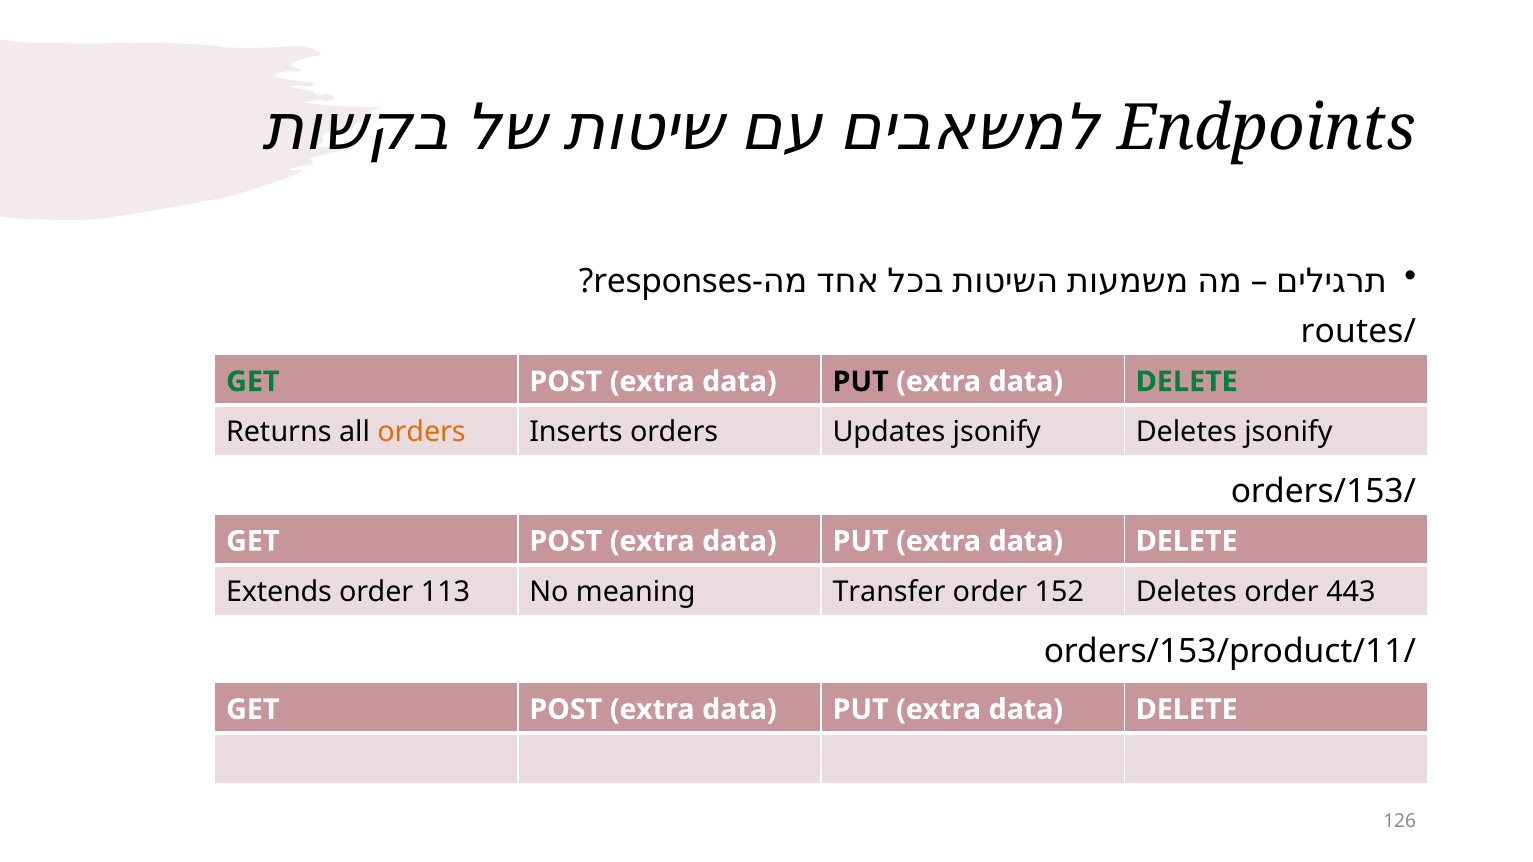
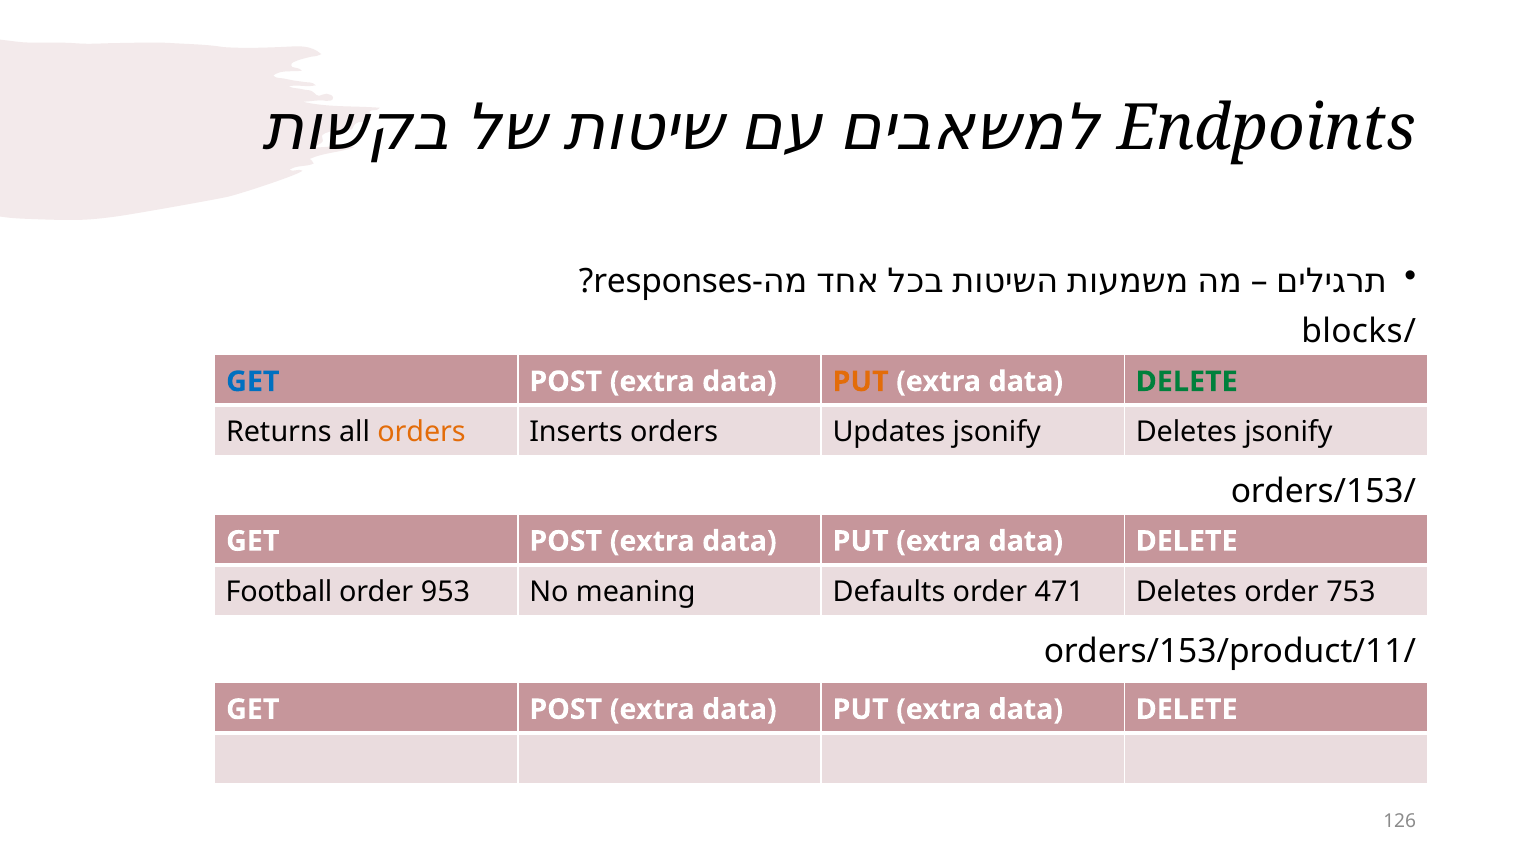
routes: routes -> blocks
GET at (253, 382) colour: green -> blue
PUT at (861, 382) colour: black -> orange
Extends: Extends -> Football
113: 113 -> 953
Transfer: Transfer -> Defaults
152: 152 -> 471
443: 443 -> 753
